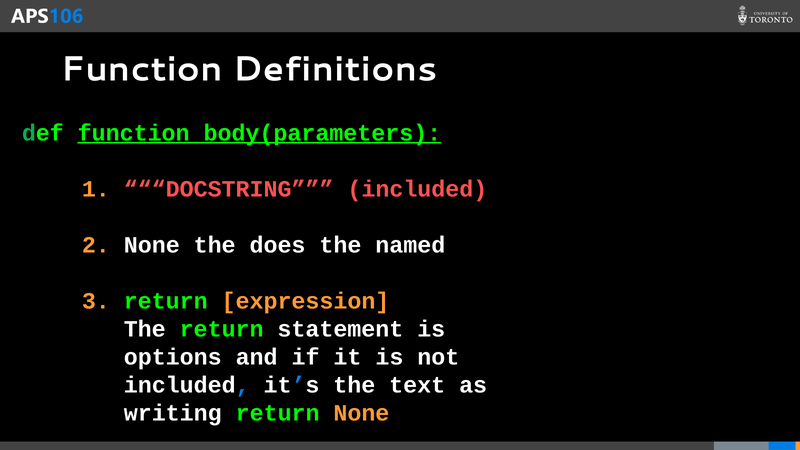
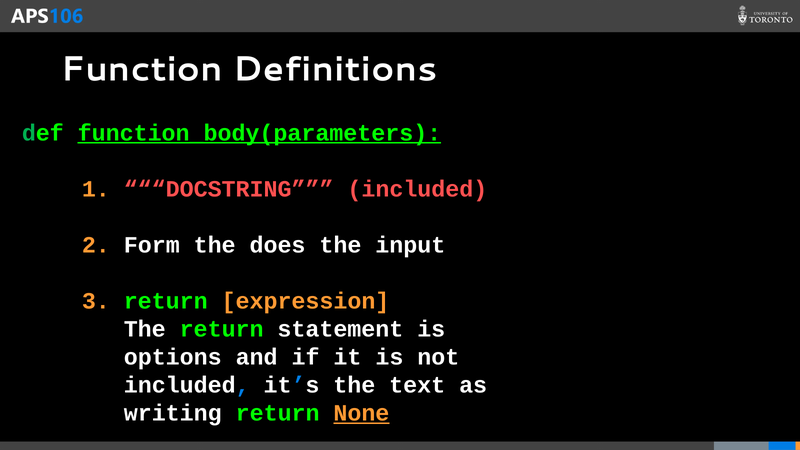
2 None: None -> Form
named: named -> input
None at (361, 413) underline: none -> present
